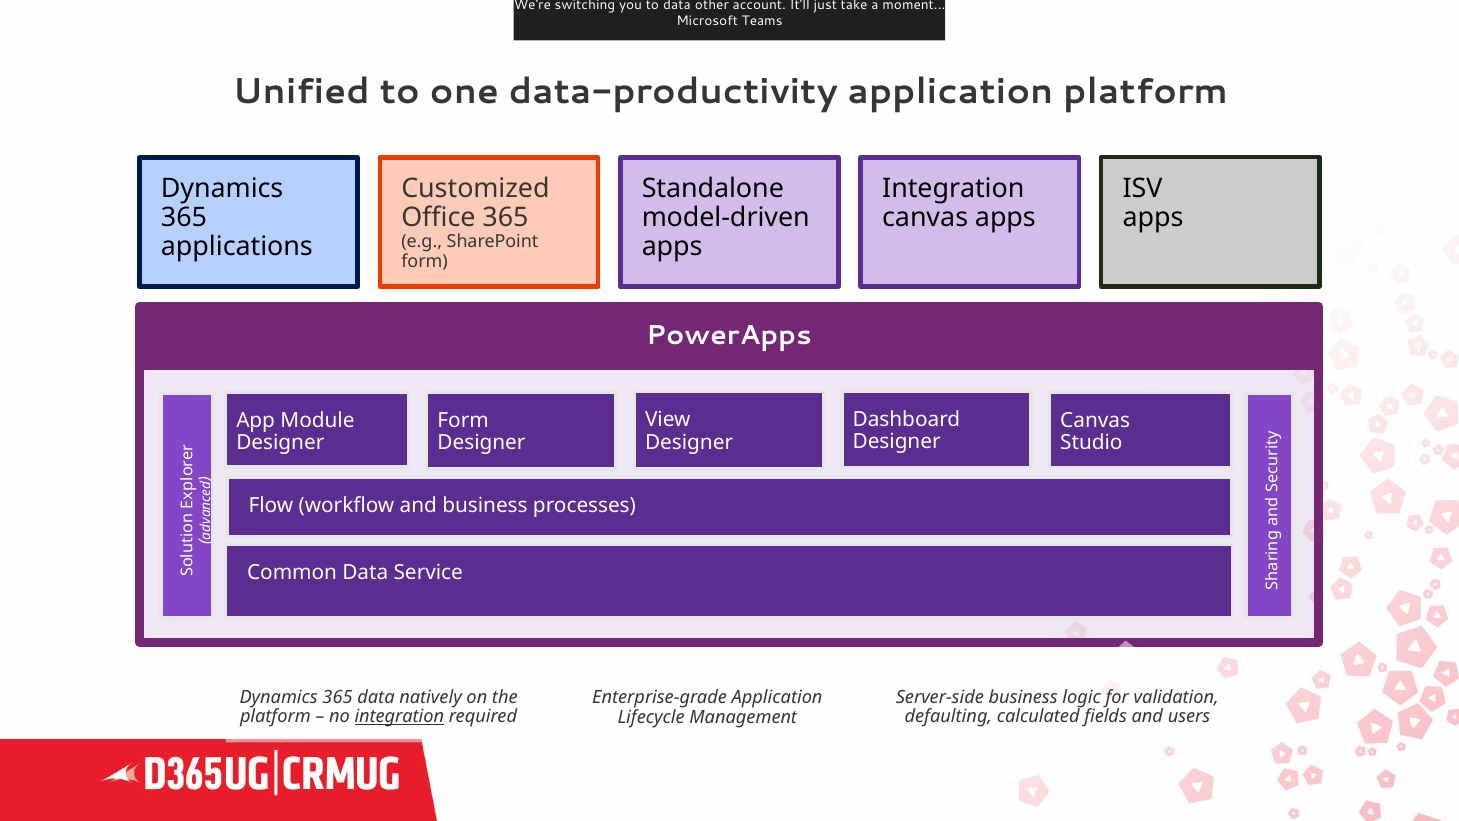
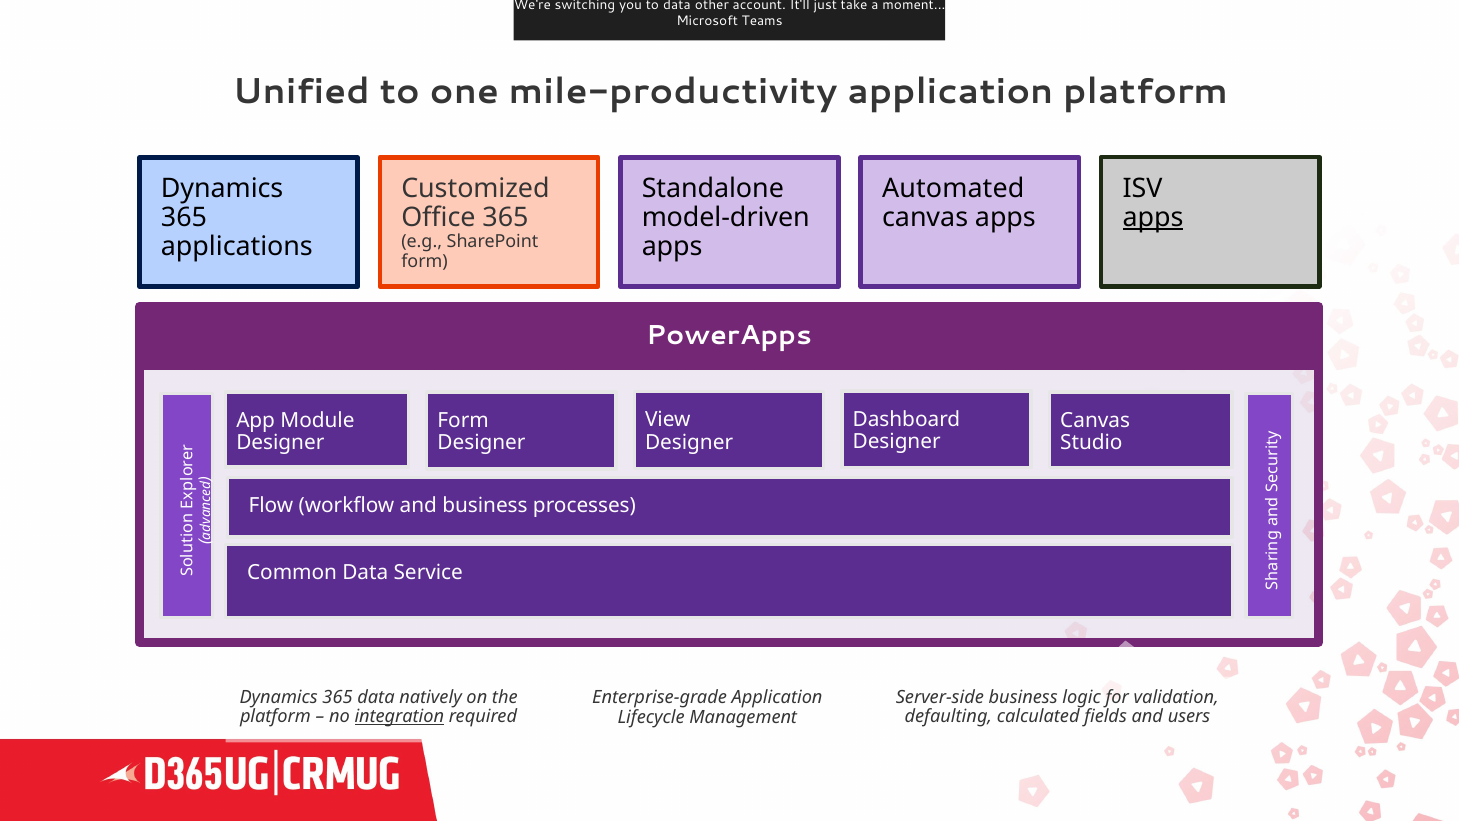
data-productivity: data-productivity -> mile-productivity
Integration at (953, 189): Integration -> Automated
apps at (1153, 218) underline: none -> present
